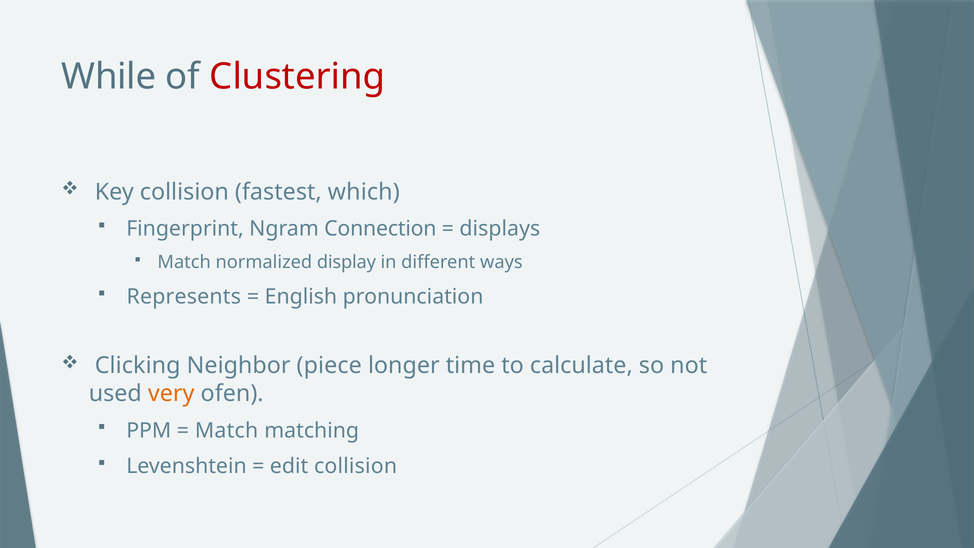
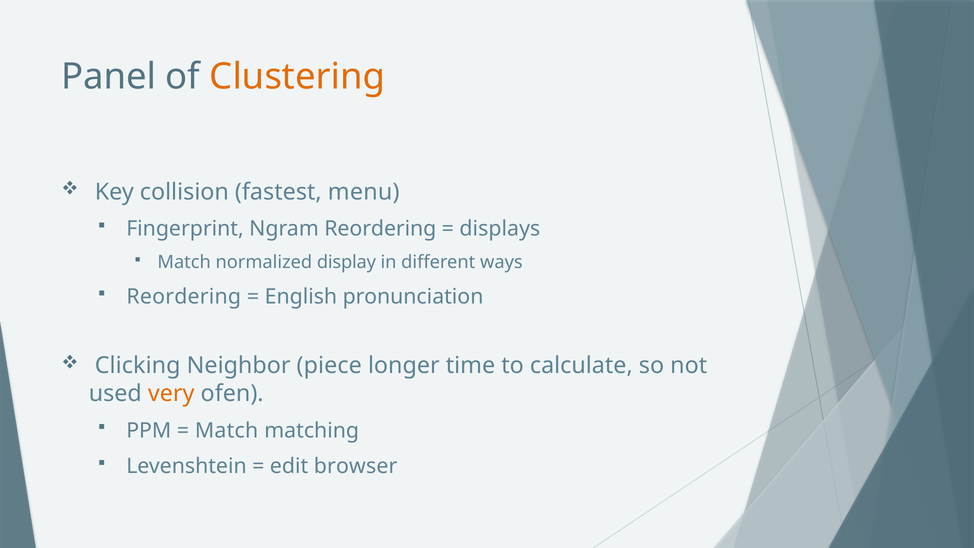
While: While -> Panel
Clustering colour: red -> orange
which: which -> menu
Ngram Connection: Connection -> Reordering
Represents at (184, 296): Represents -> Reordering
edit collision: collision -> browser
